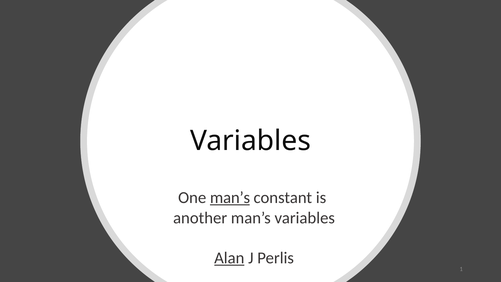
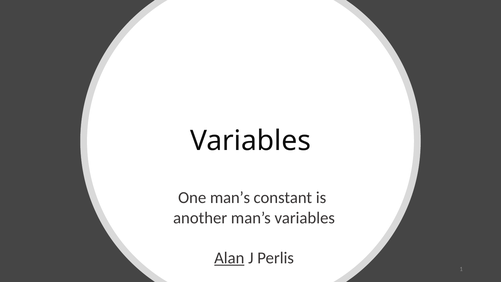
man’s at (230, 198) underline: present -> none
